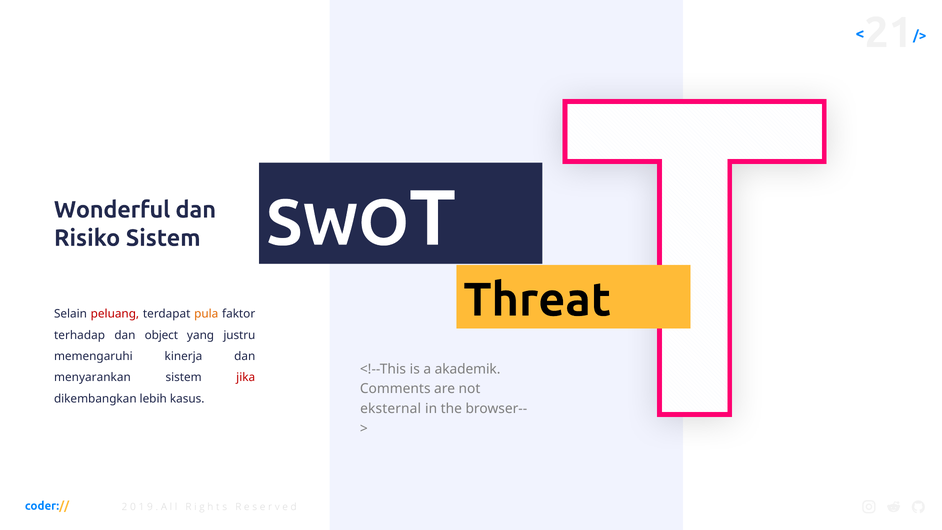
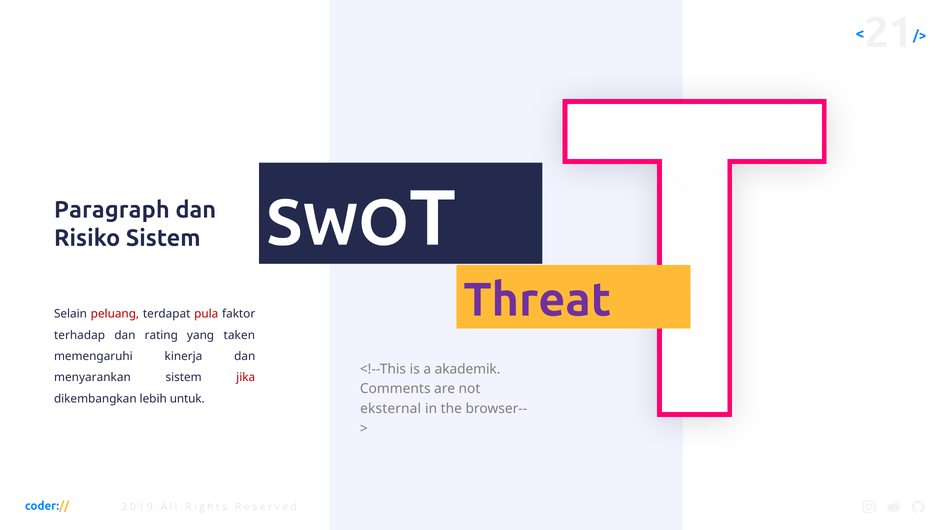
Wonderful: Wonderful -> Paragraph
Threat colour: black -> purple
pula colour: orange -> red
object: object -> rating
justru: justru -> taken
kasus: kasus -> untuk
